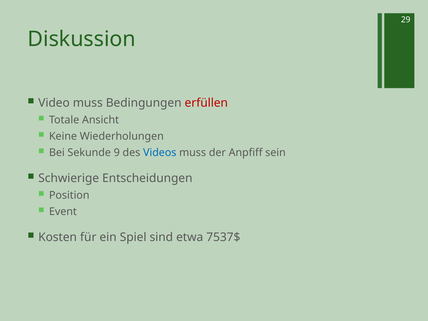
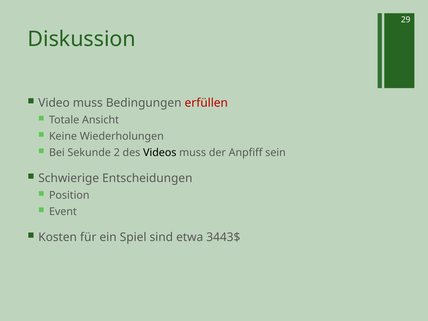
9: 9 -> 2
Videos colour: blue -> black
7537$: 7537$ -> 3443$
